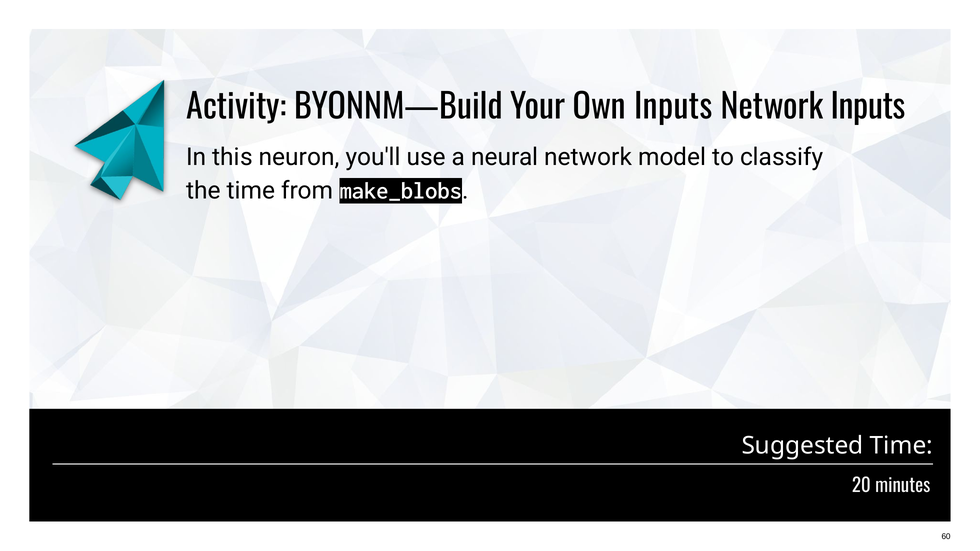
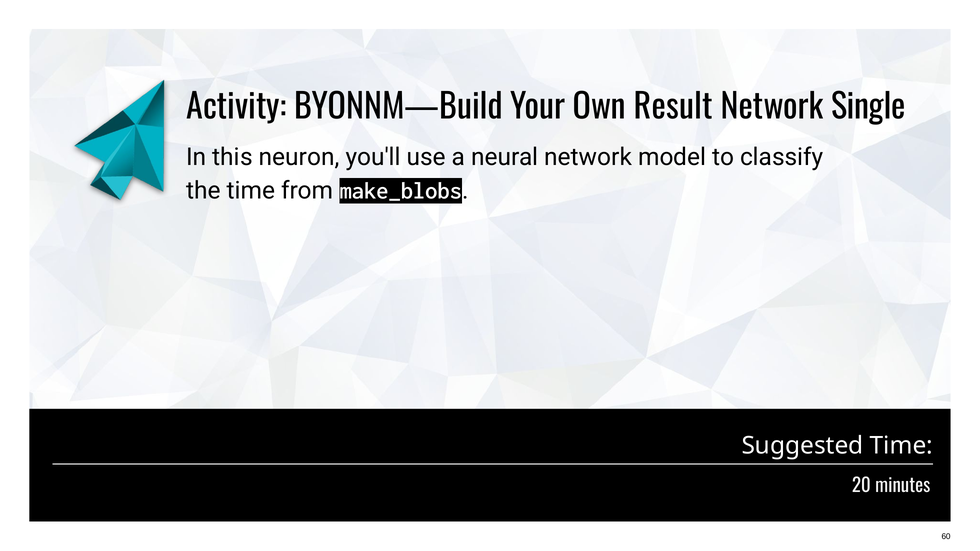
Own Inputs: Inputs -> Result
Network Inputs: Inputs -> Single
